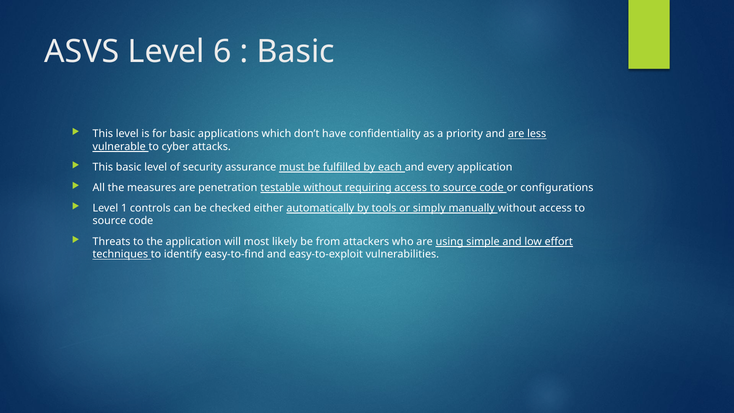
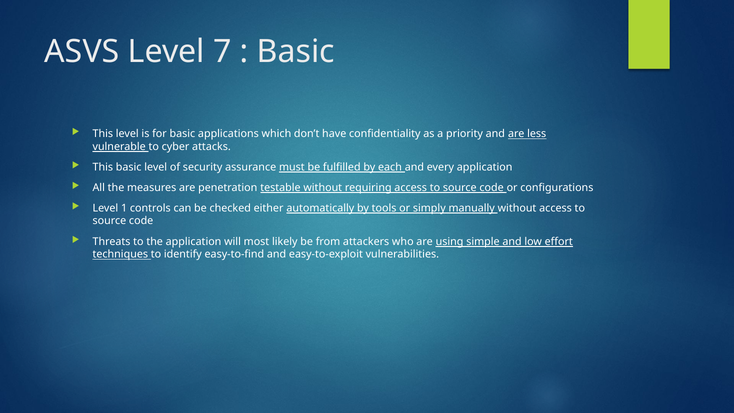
6: 6 -> 7
